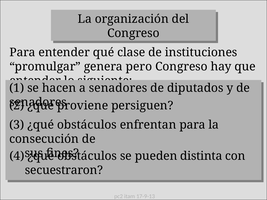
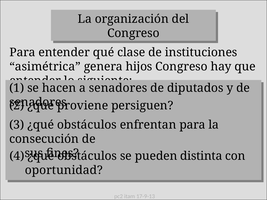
promulgar: promulgar -> asimétrica
pero: pero -> hijos
secuestraron: secuestraron -> oportunidad
